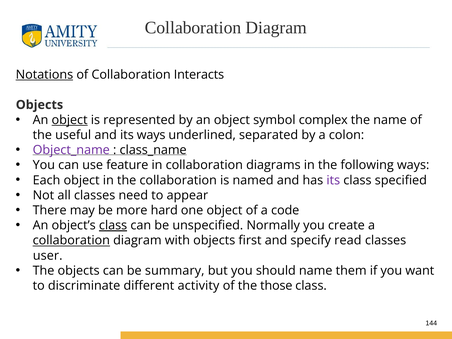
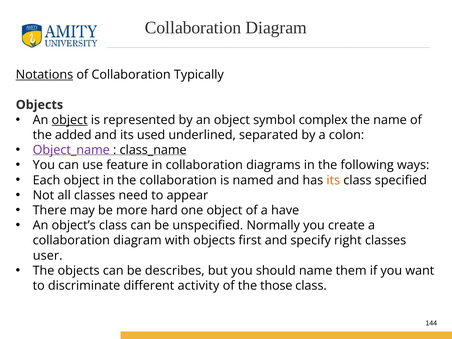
Interacts: Interacts -> Typically
useful: useful -> added
its ways: ways -> used
its at (333, 180) colour: purple -> orange
code: code -> have
class at (113, 225) underline: present -> none
collaboration at (71, 240) underline: present -> none
read: read -> right
summary: summary -> describes
